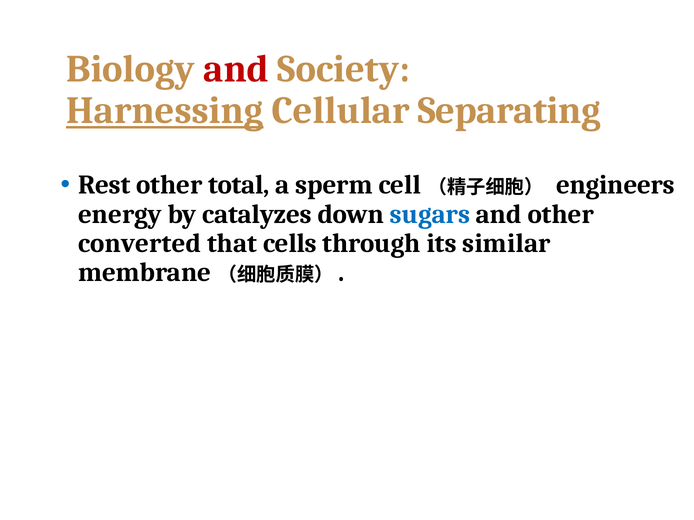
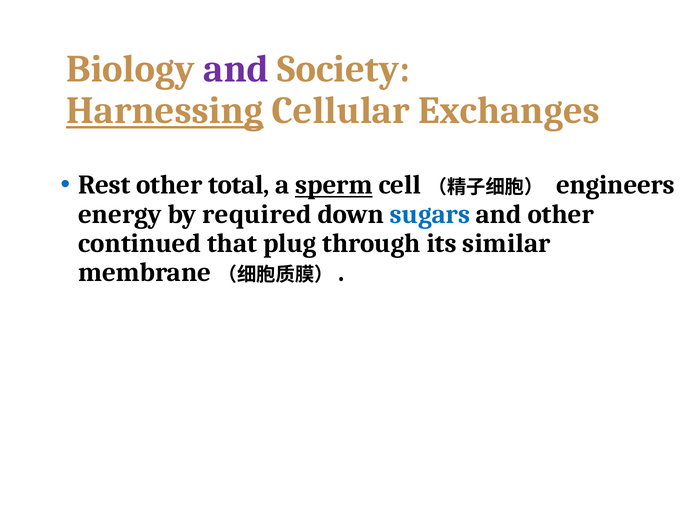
and at (236, 69) colour: red -> purple
Separating: Separating -> Exchanges
sperm underline: none -> present
catalyzes: catalyzes -> required
converted: converted -> continued
cells: cells -> plug
